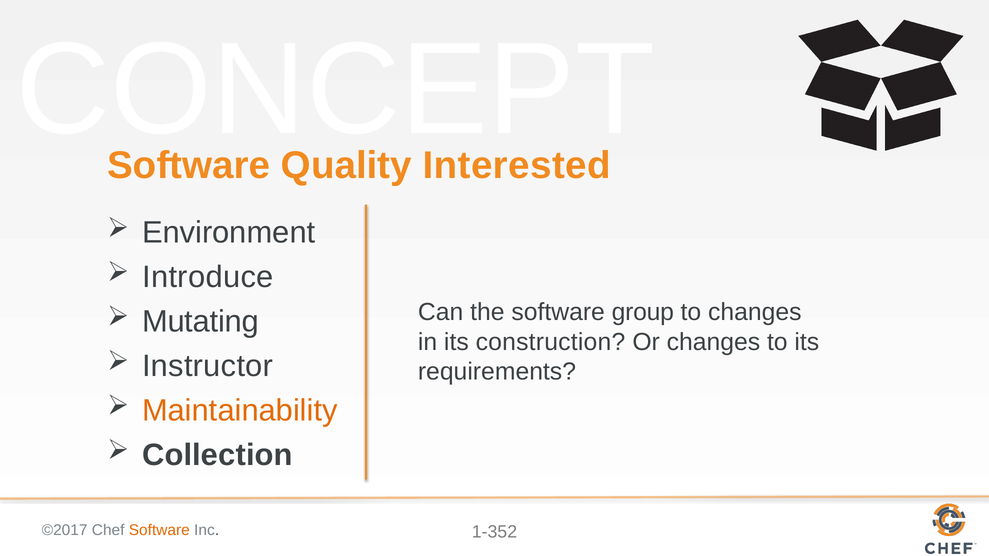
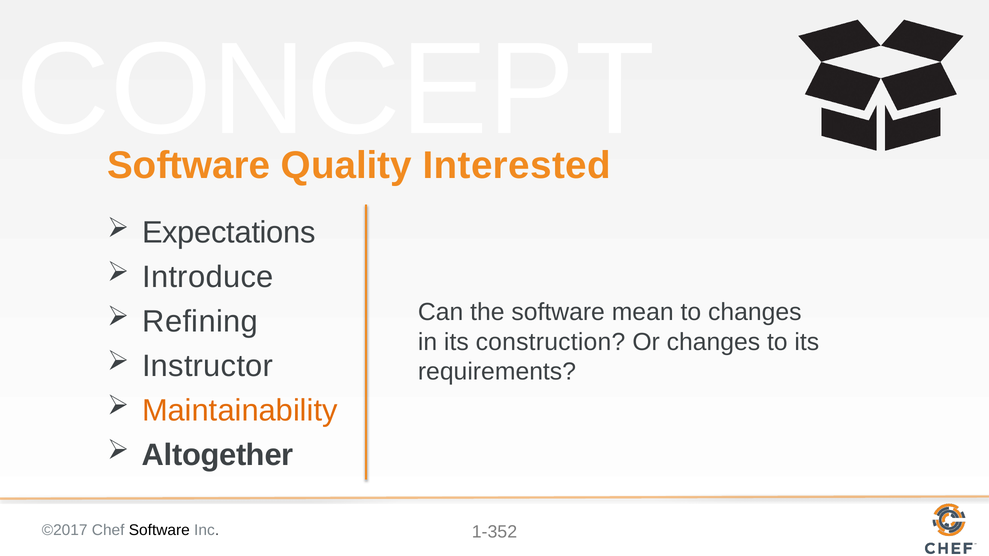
Environment: Environment -> Expectations
group: group -> mean
Mutating: Mutating -> Refining
Collection: Collection -> Altogether
Software at (159, 530) colour: orange -> black
